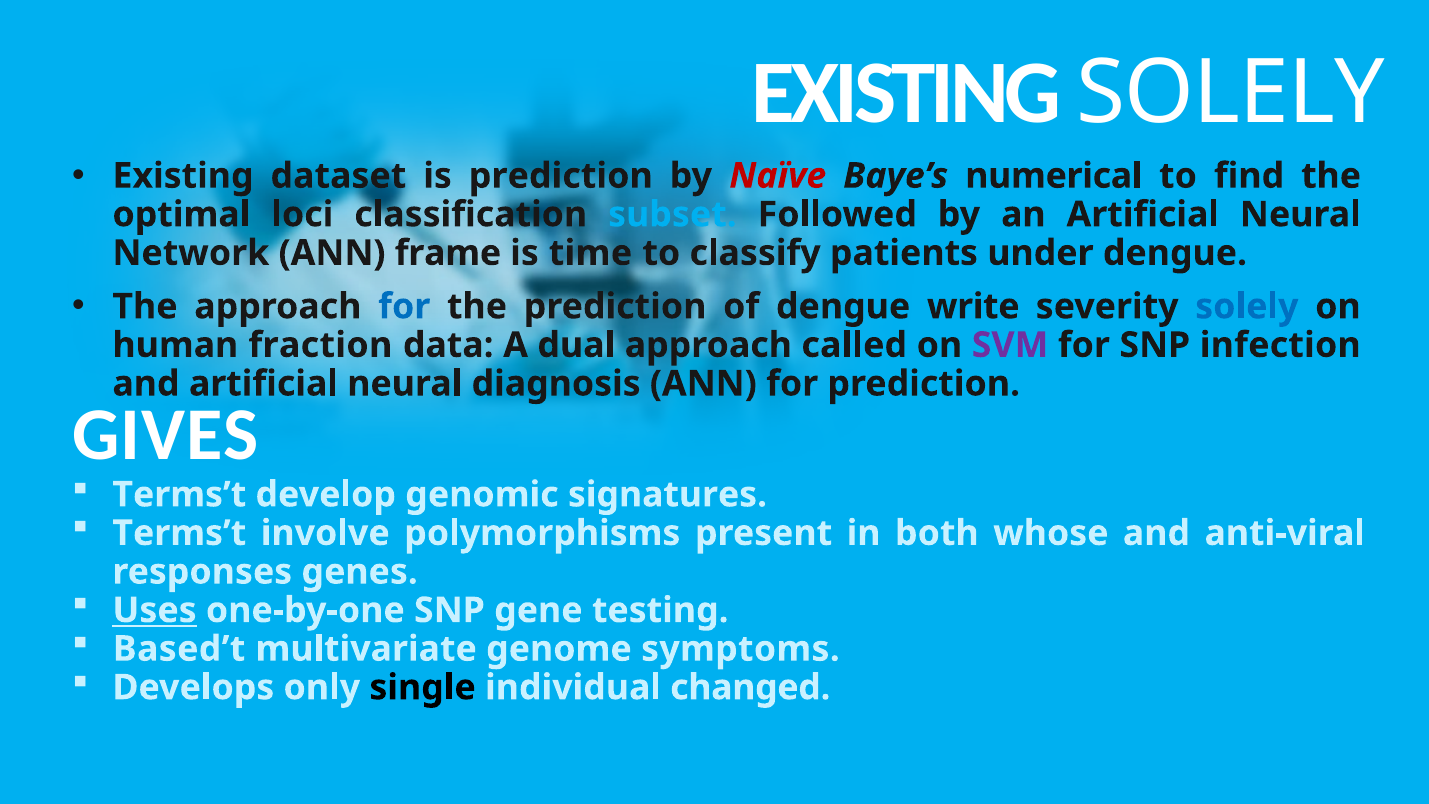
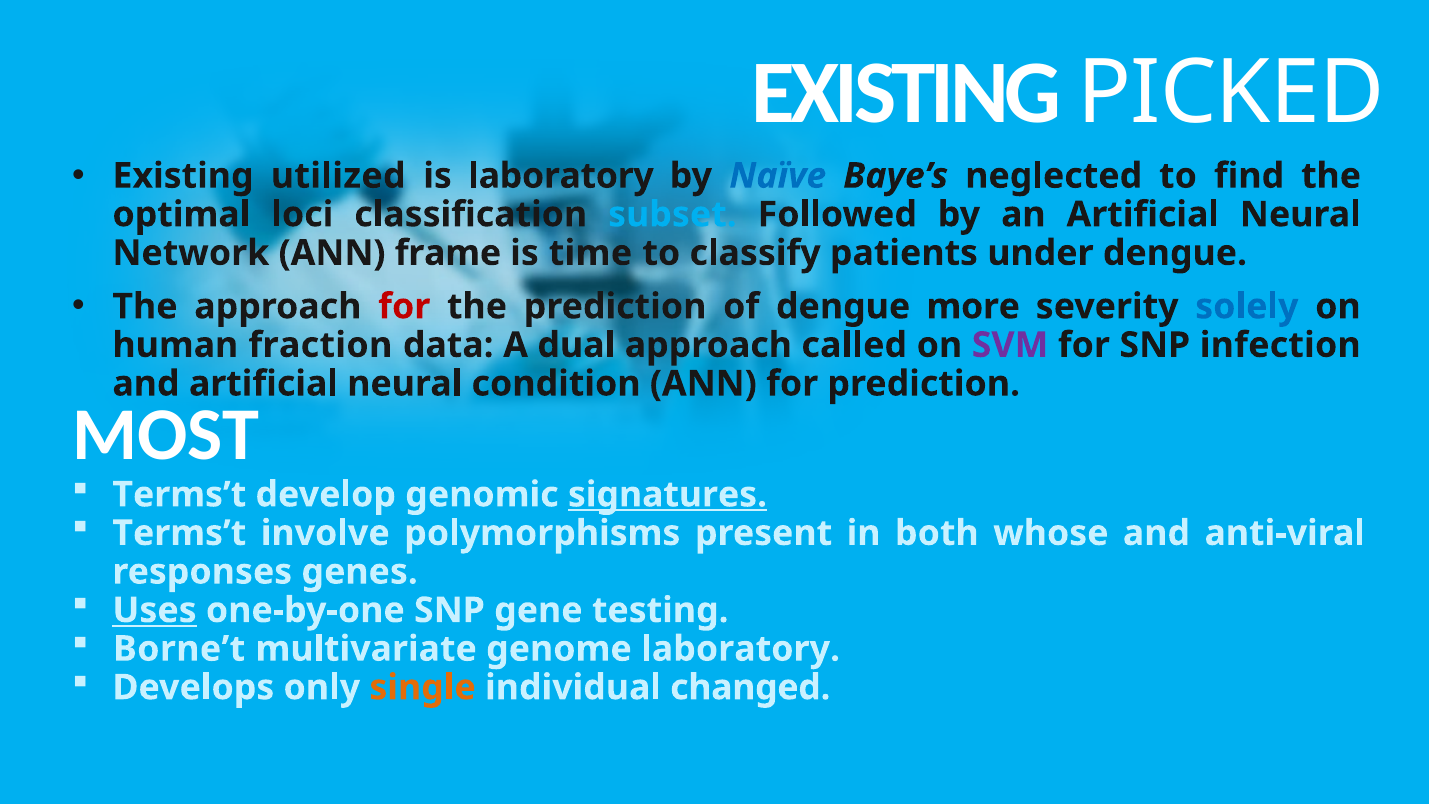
EXISTING SOLELY: SOLELY -> PICKED
dataset: dataset -> utilized
is prediction: prediction -> laboratory
Naïve colour: red -> blue
numerical: numerical -> neglected
for at (404, 306) colour: blue -> red
write: write -> more
diagnosis: diagnosis -> condition
GIVES: GIVES -> MOST
signatures underline: none -> present
Based’t: Based’t -> Borne’t
genome symptoms: symptoms -> laboratory
single colour: black -> orange
